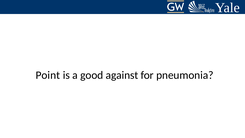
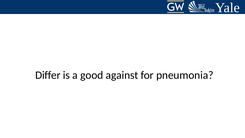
Point: Point -> Differ
